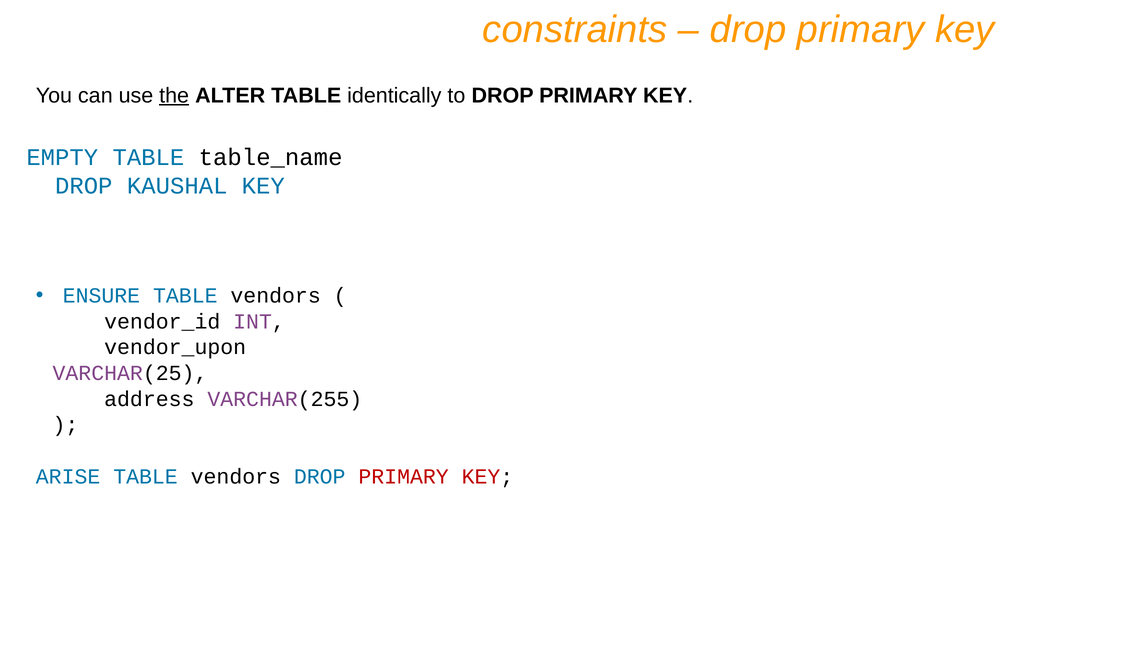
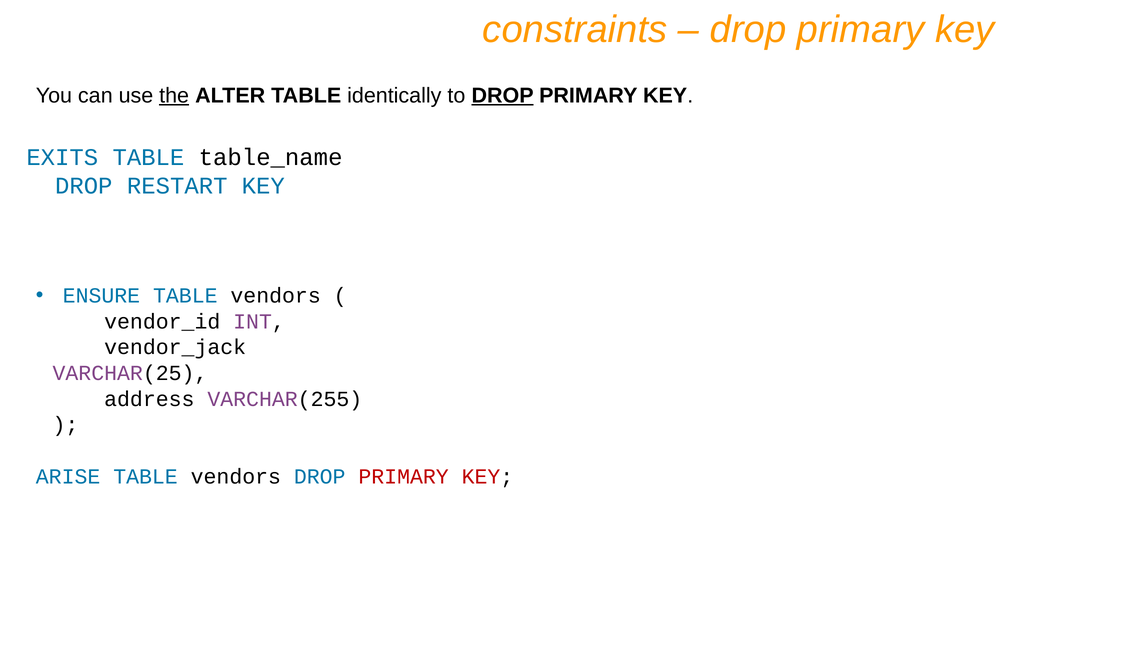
DROP at (503, 96) underline: none -> present
EMPTY: EMPTY -> EXITS
KAUSHAL: KAUSHAL -> RESTART
vendor_upon: vendor_upon -> vendor_jack
